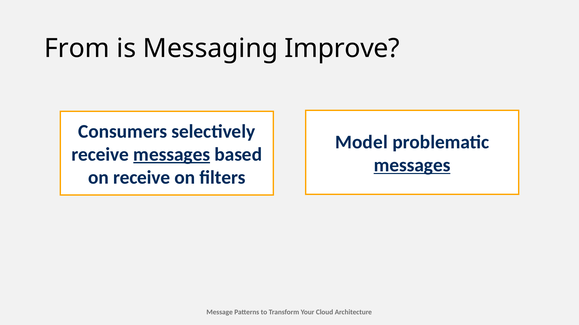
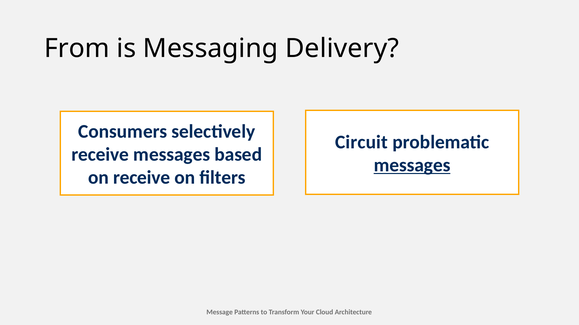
Improve: Improve -> Delivery
Model: Model -> Circuit
messages at (172, 155) underline: present -> none
